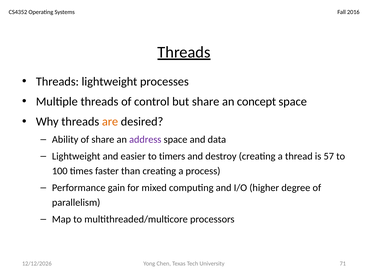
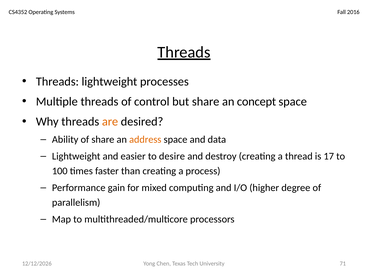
address colour: purple -> orange
timers: timers -> desire
57: 57 -> 17
